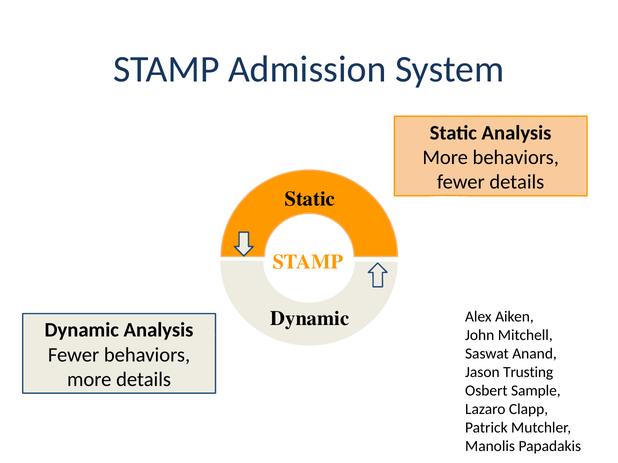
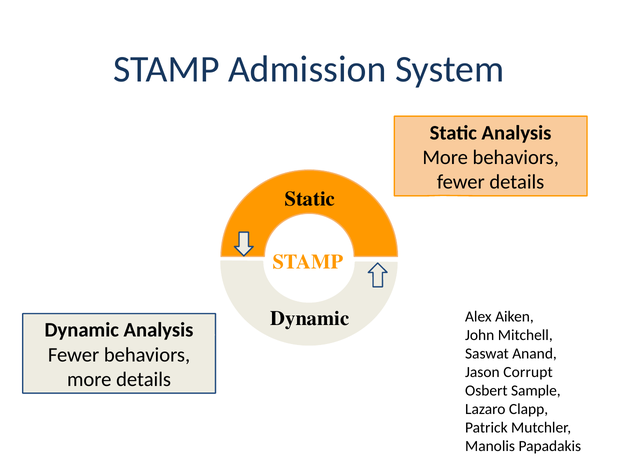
Trusting: Trusting -> Corrupt
